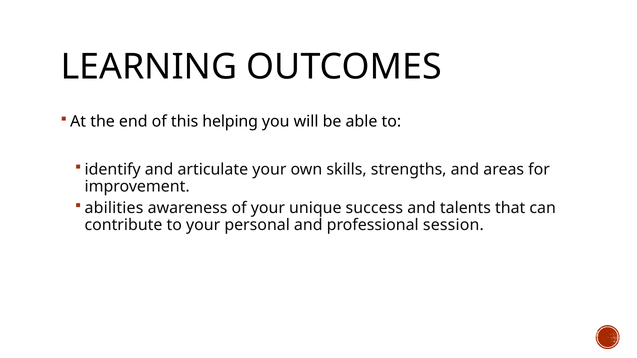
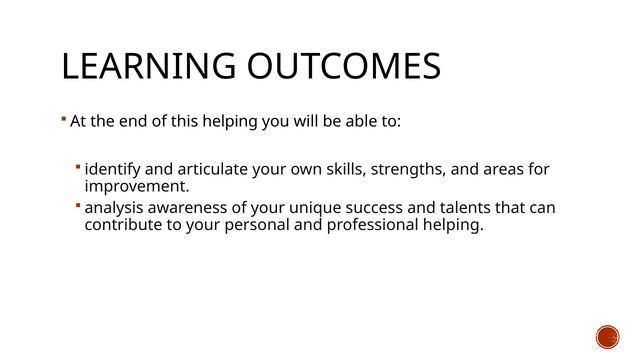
abilities: abilities -> analysis
professional session: session -> helping
